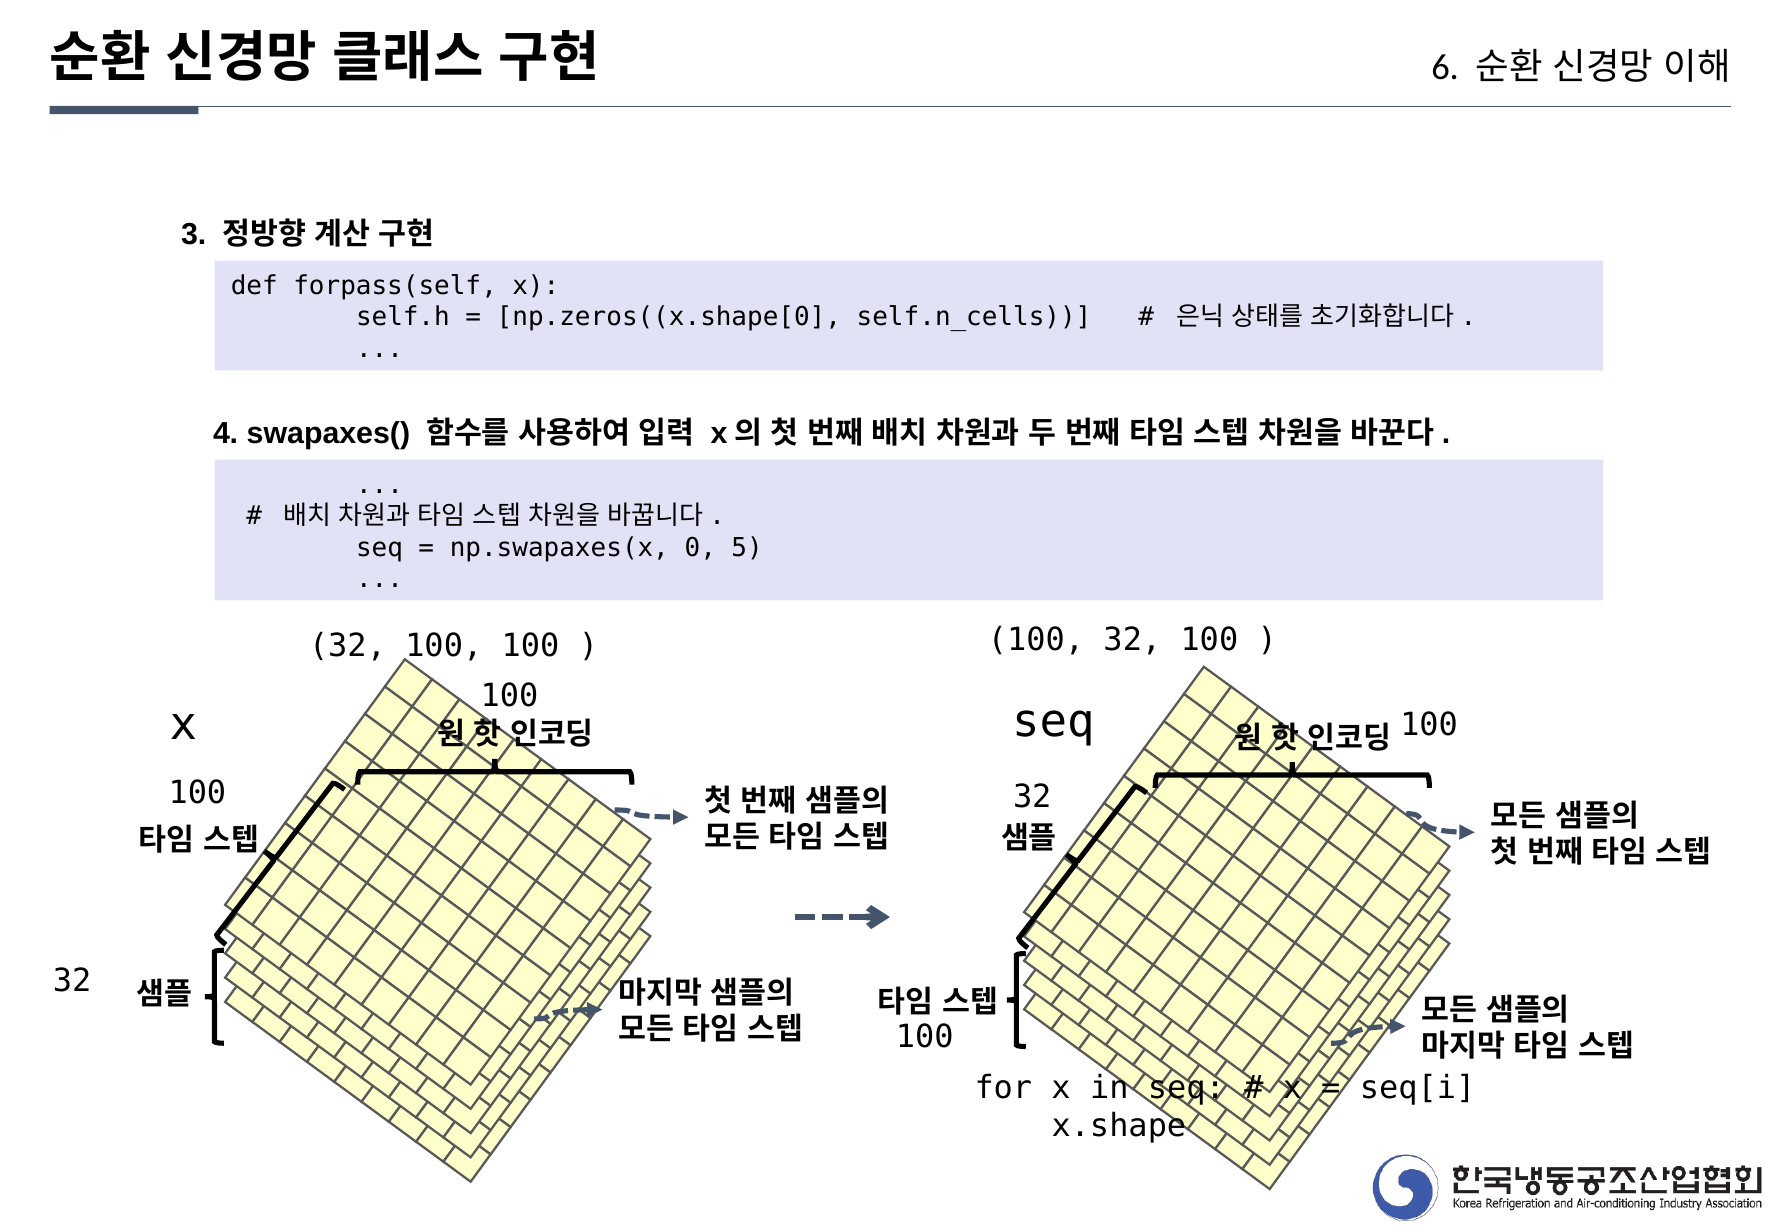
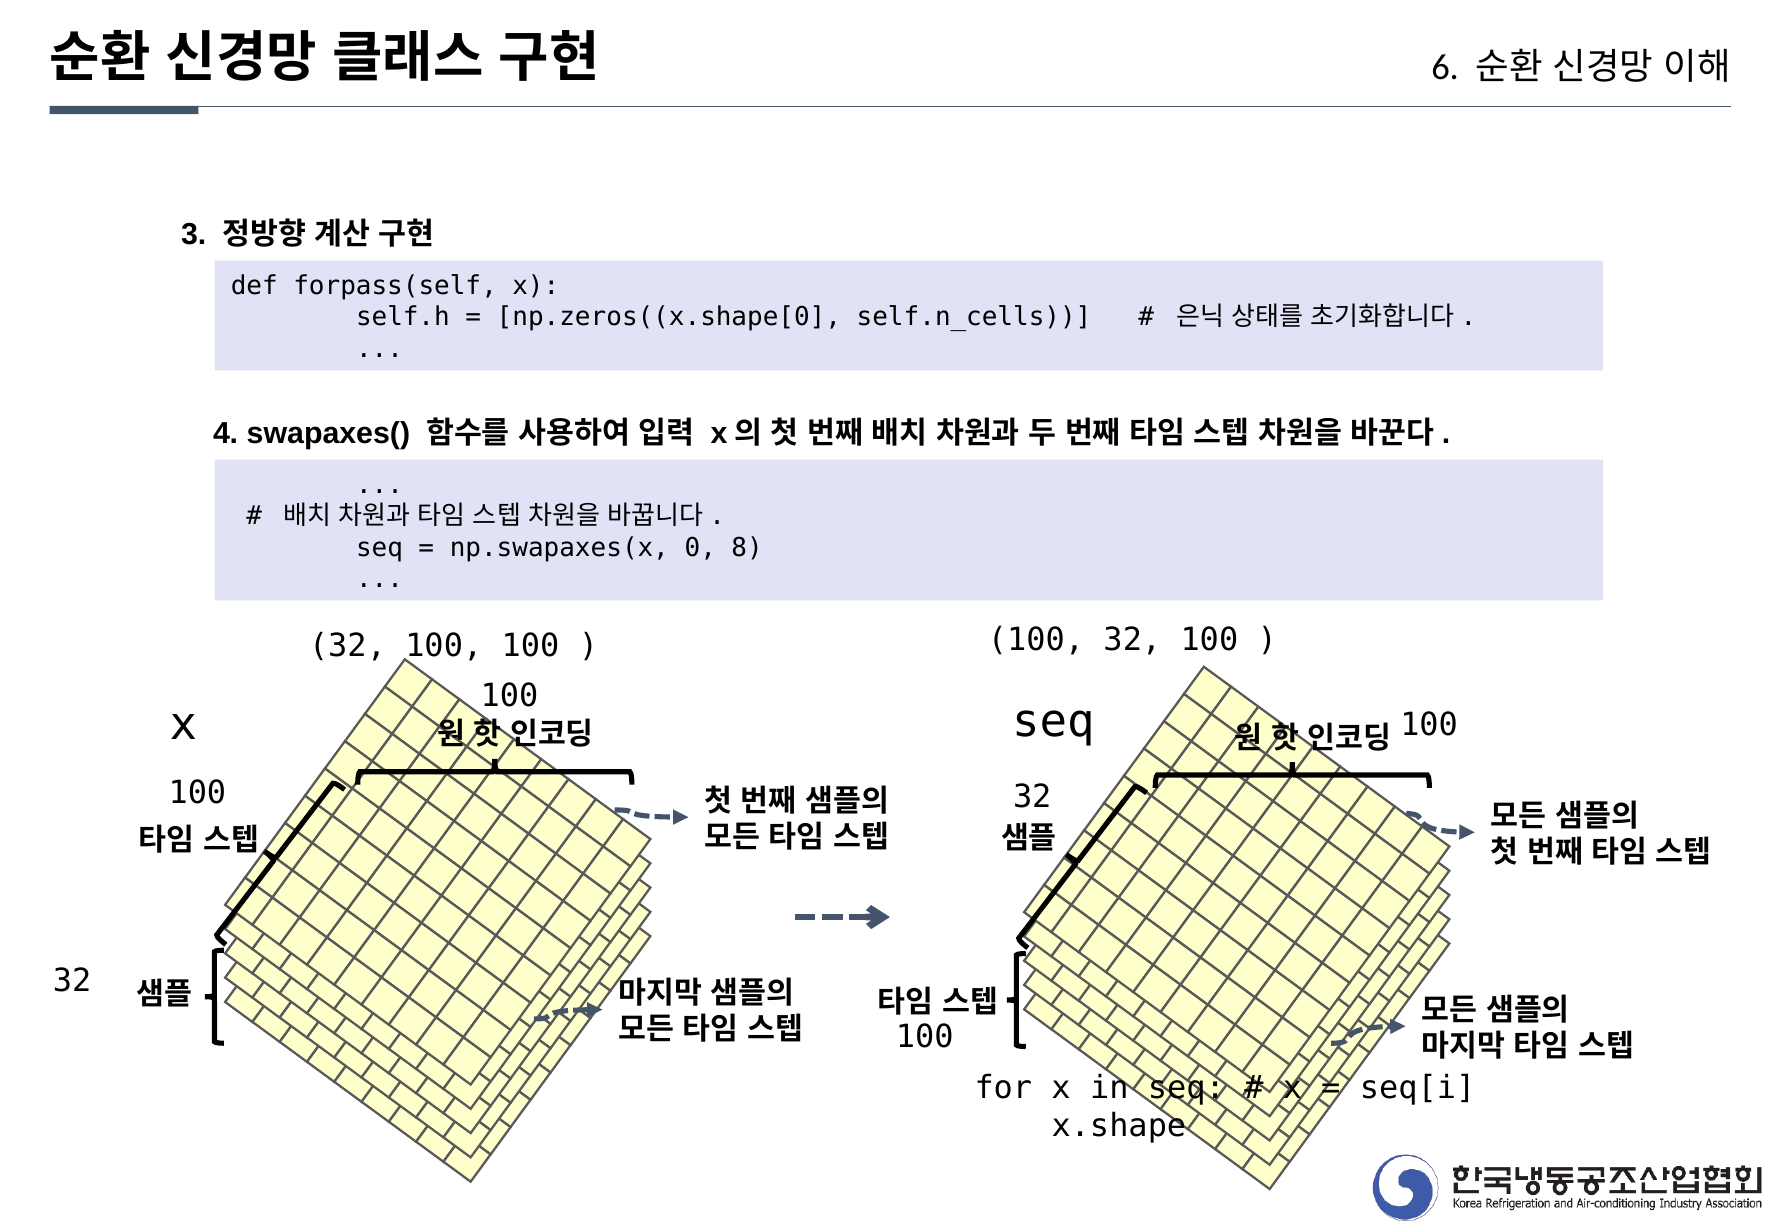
5: 5 -> 8
